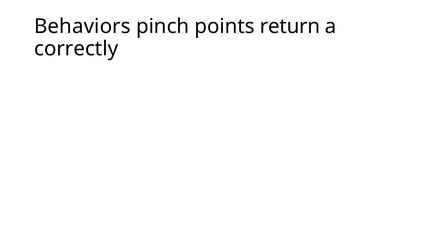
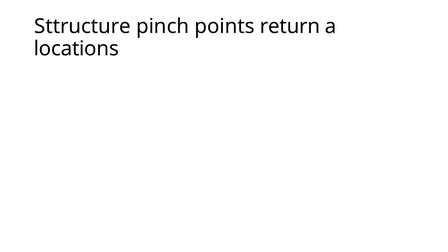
Behaviors: Behaviors -> Sttructure
correctly: correctly -> locations
